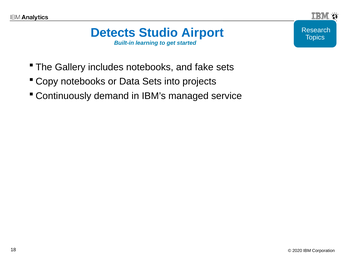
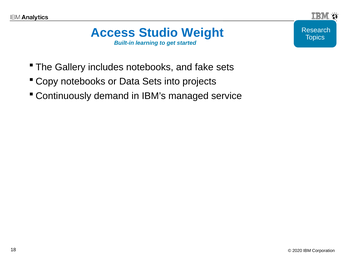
Detects: Detects -> Access
Airport: Airport -> Weight
